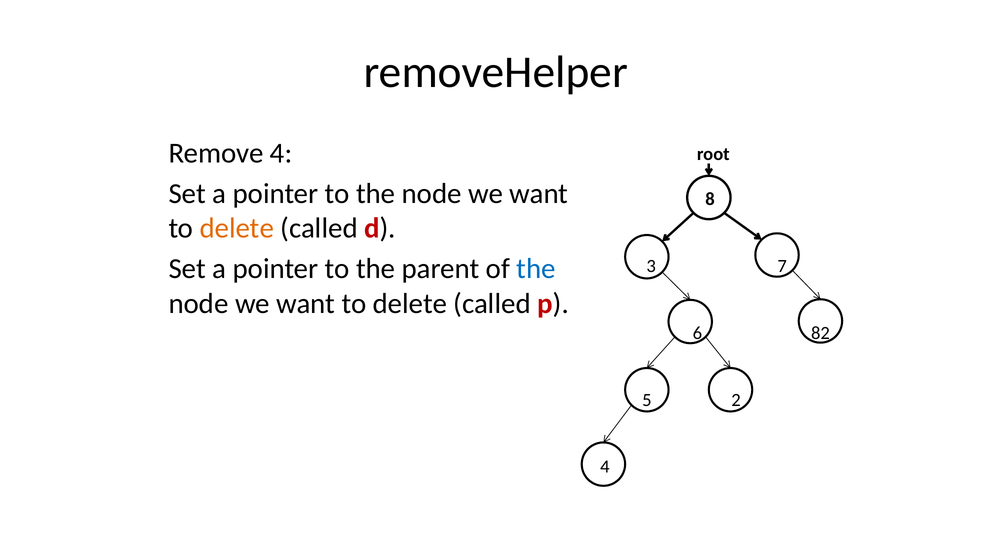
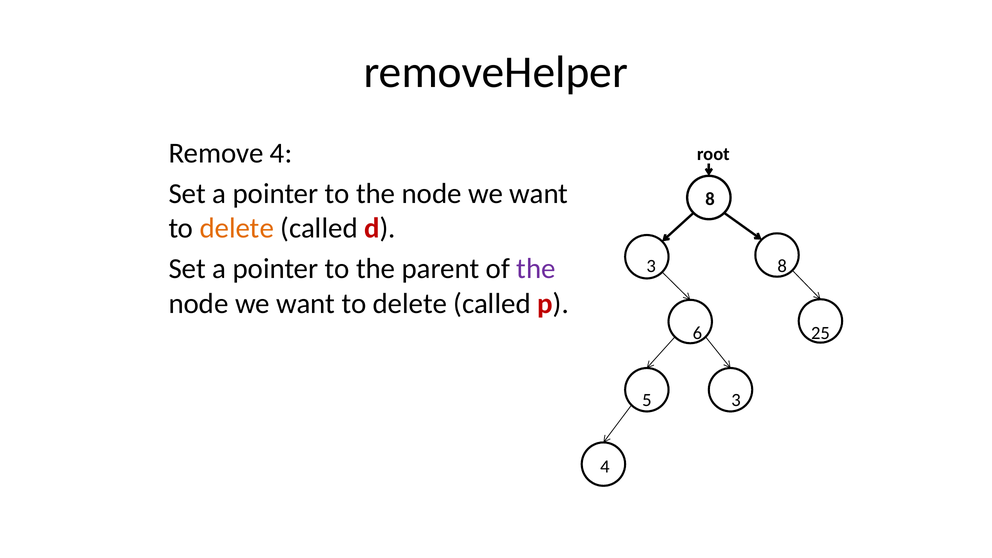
the at (536, 269) colour: blue -> purple
3 7: 7 -> 8
82: 82 -> 25
5 2: 2 -> 3
